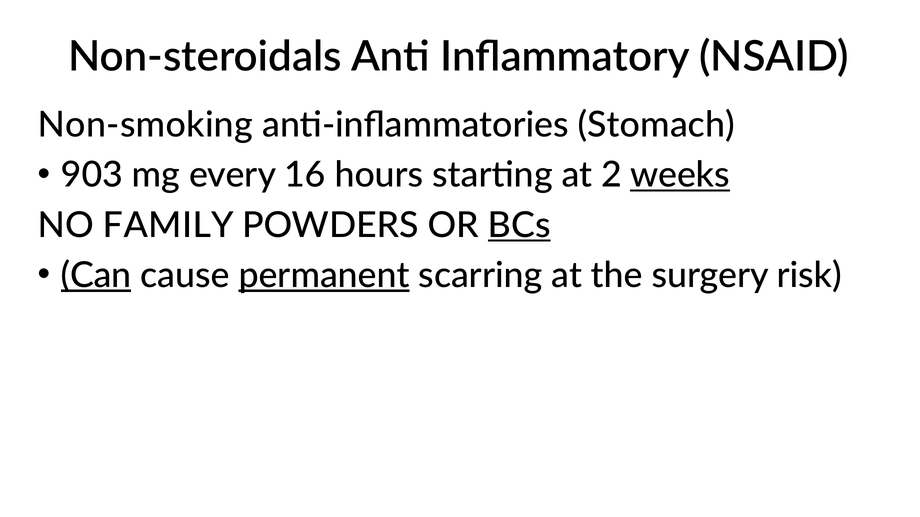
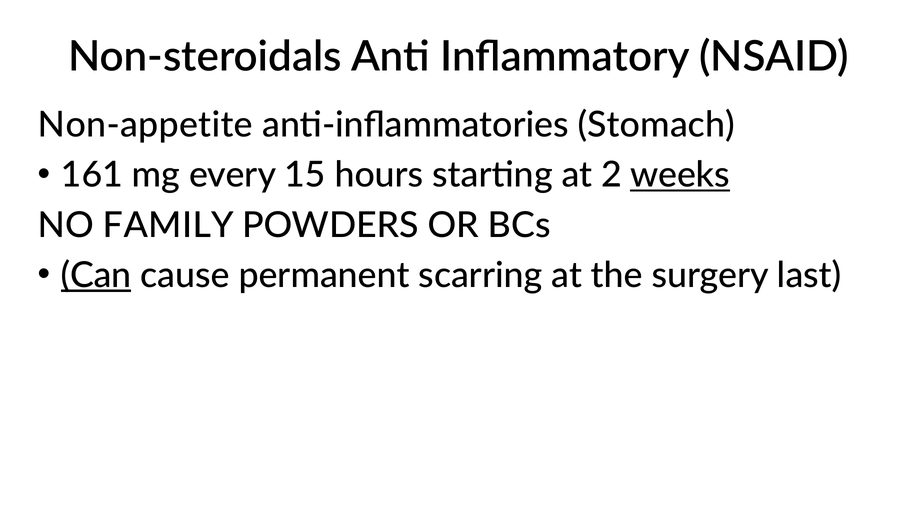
Non-smoking: Non-smoking -> Non-appetite
903: 903 -> 161
16: 16 -> 15
BCs underline: present -> none
permanent underline: present -> none
risk: risk -> last
